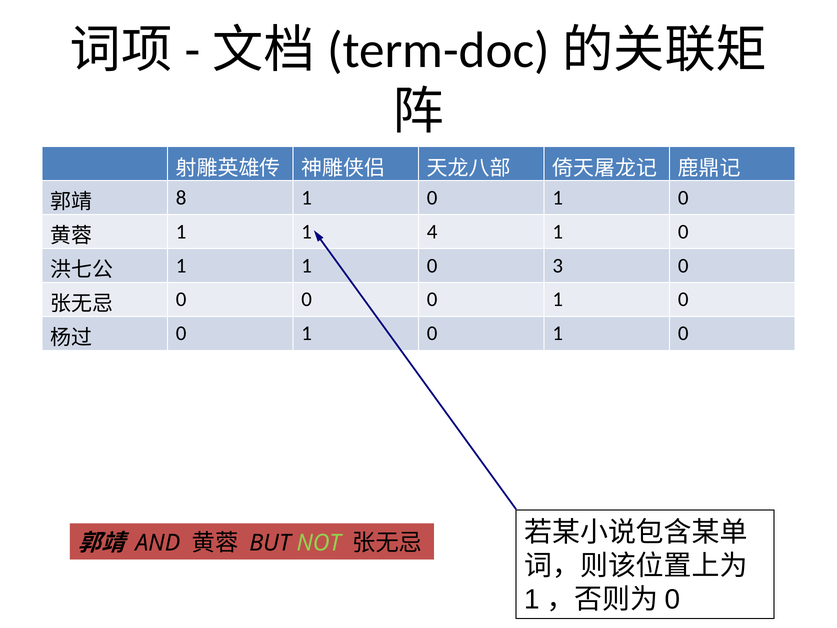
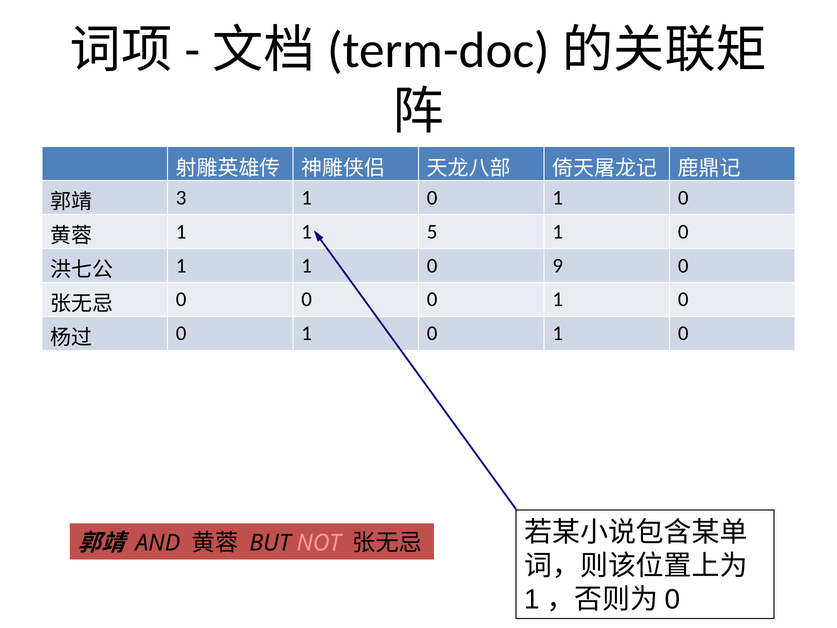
8: 8 -> 3
4: 4 -> 5
3: 3 -> 9
NOT colour: light green -> pink
